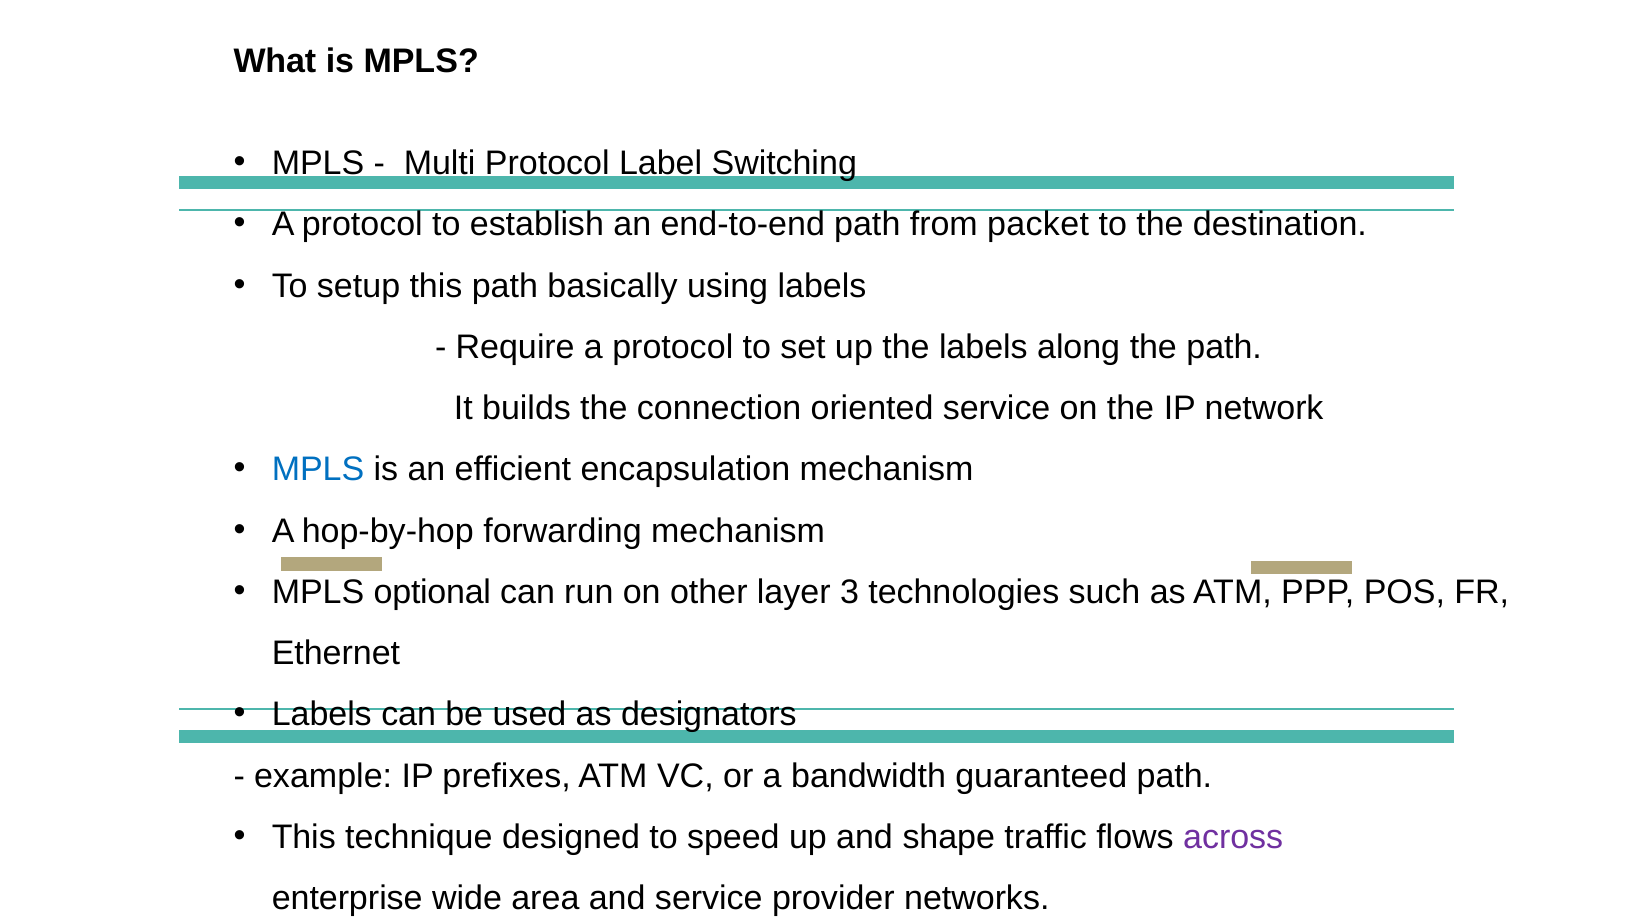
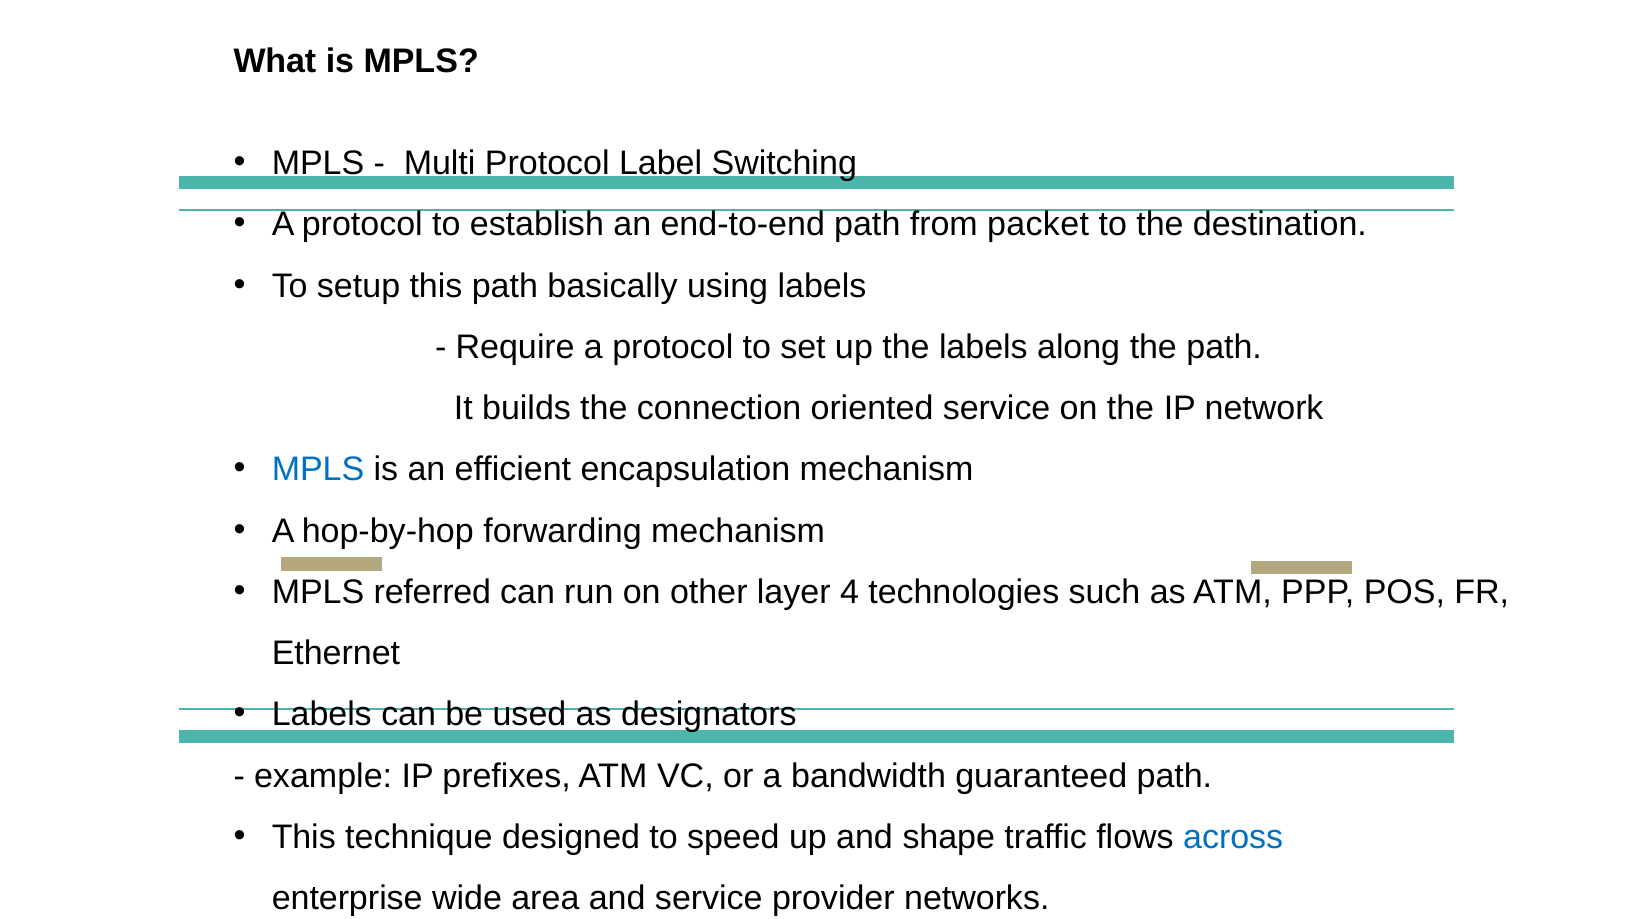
optional: optional -> referred
3: 3 -> 4
across colour: purple -> blue
